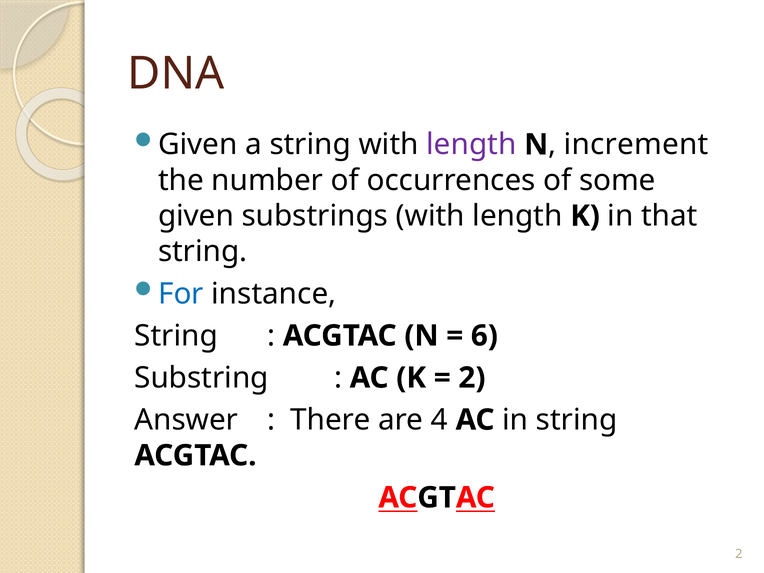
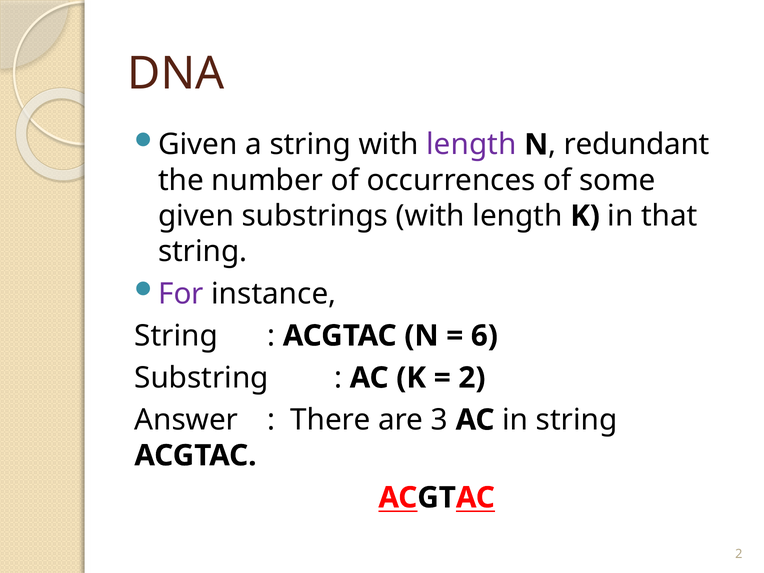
increment: increment -> redundant
For colour: blue -> purple
4: 4 -> 3
